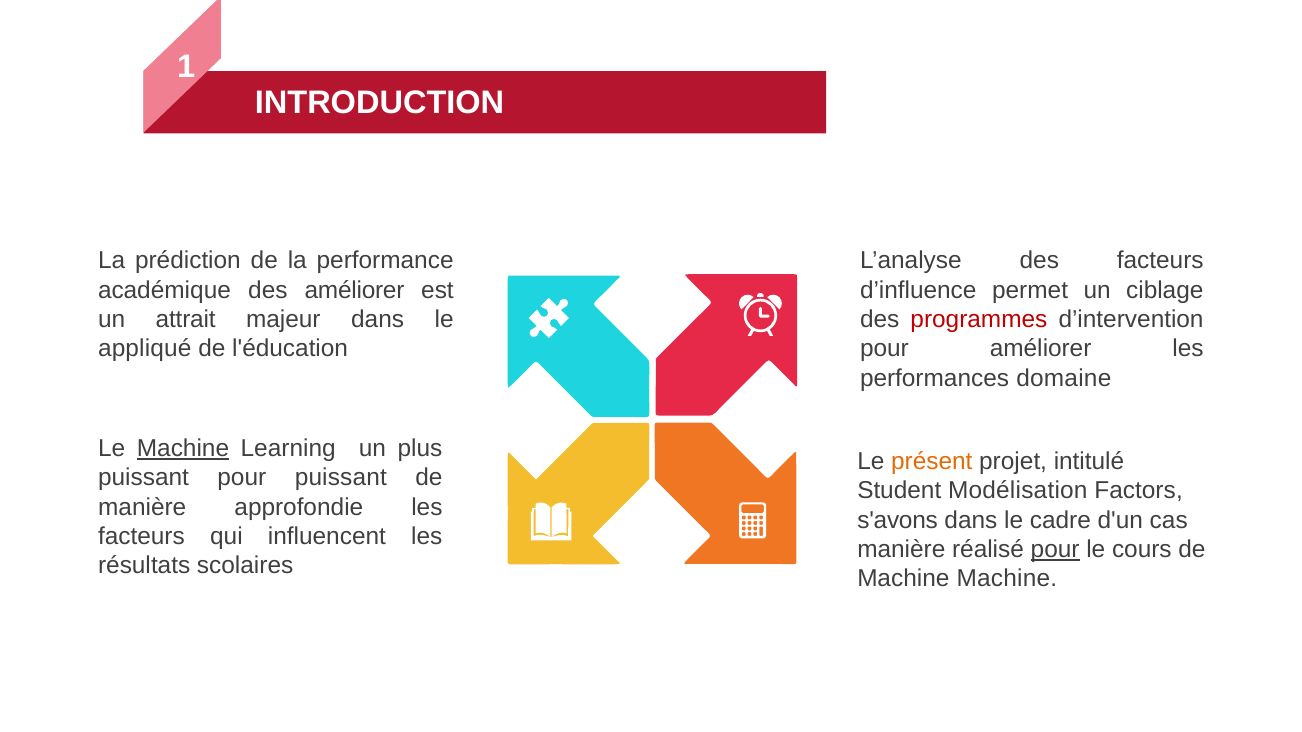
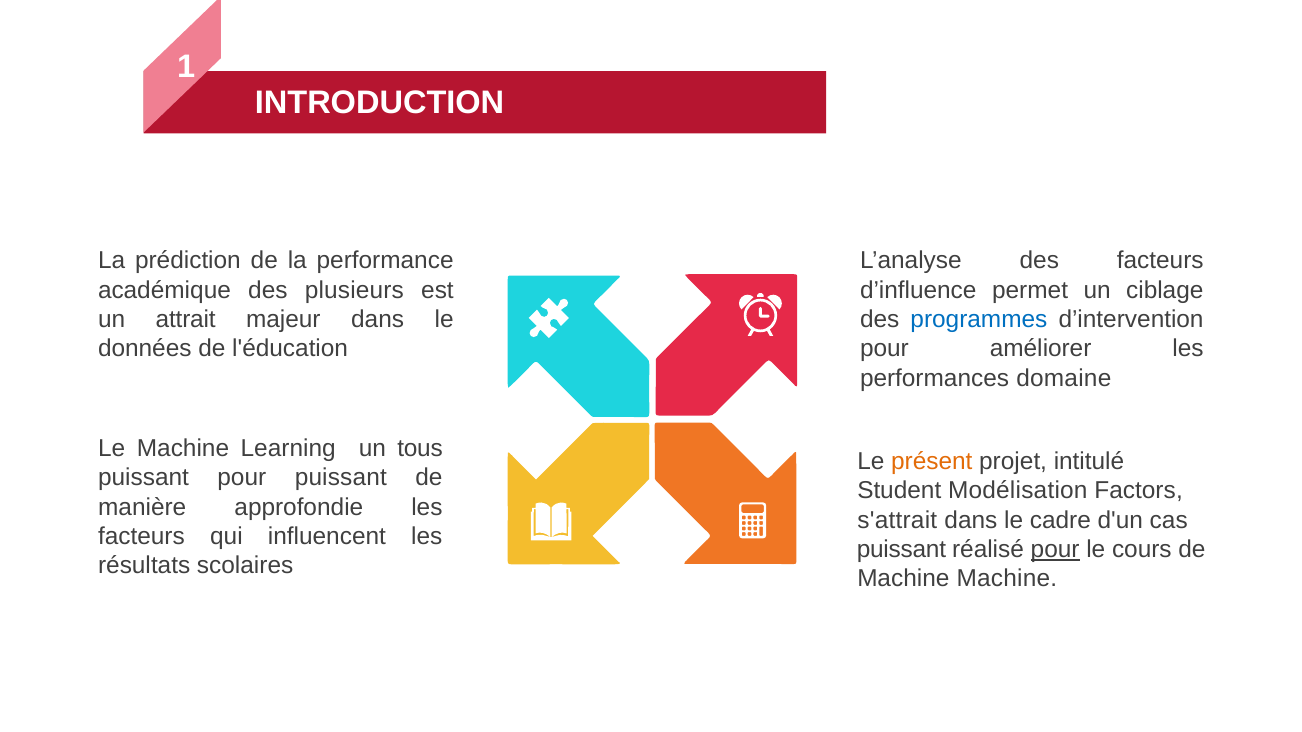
des améliorer: améliorer -> plusieurs
programmes colour: red -> blue
appliqué: appliqué -> données
Machine at (183, 449) underline: present -> none
plus: plus -> tous
s'avons: s'avons -> s'attrait
manière at (901, 550): manière -> puissant
